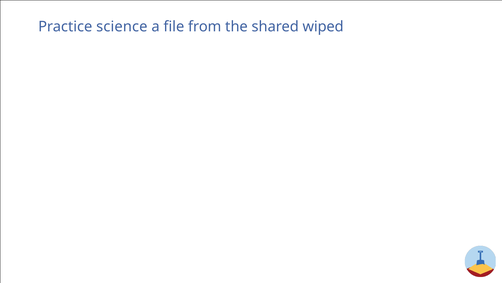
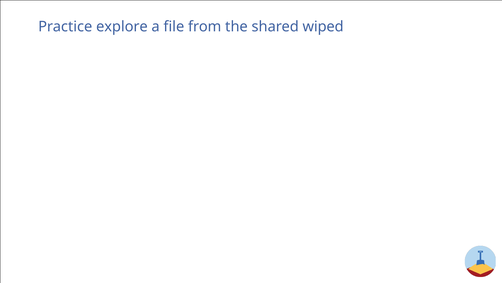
science: science -> explore
